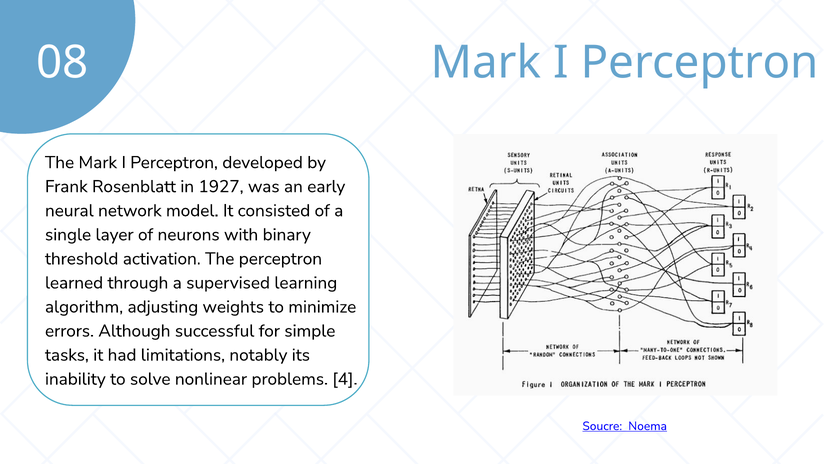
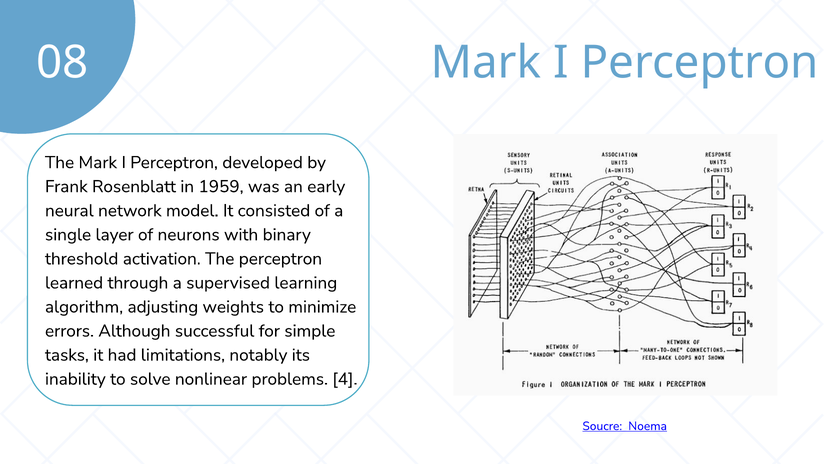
1927: 1927 -> 1959
